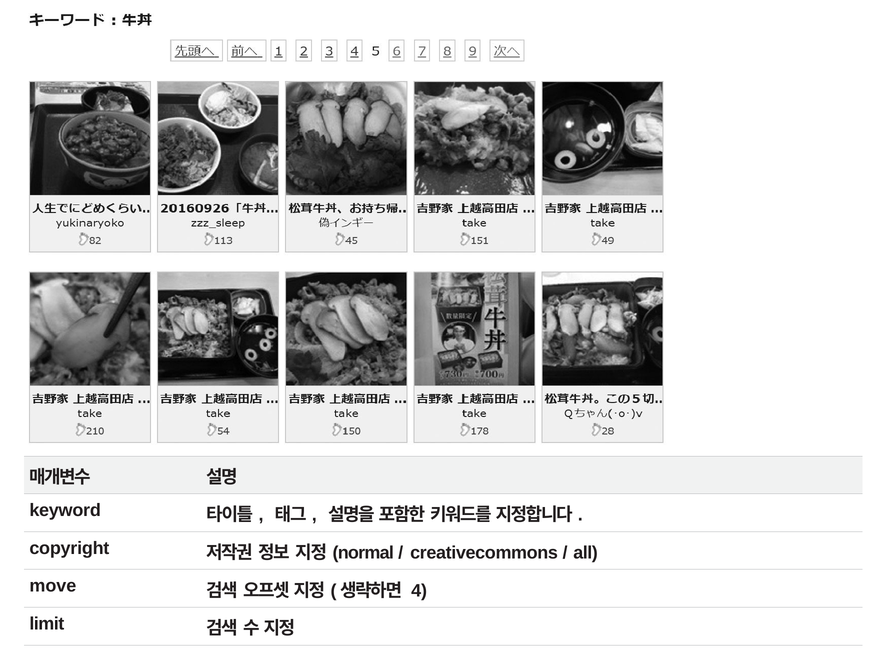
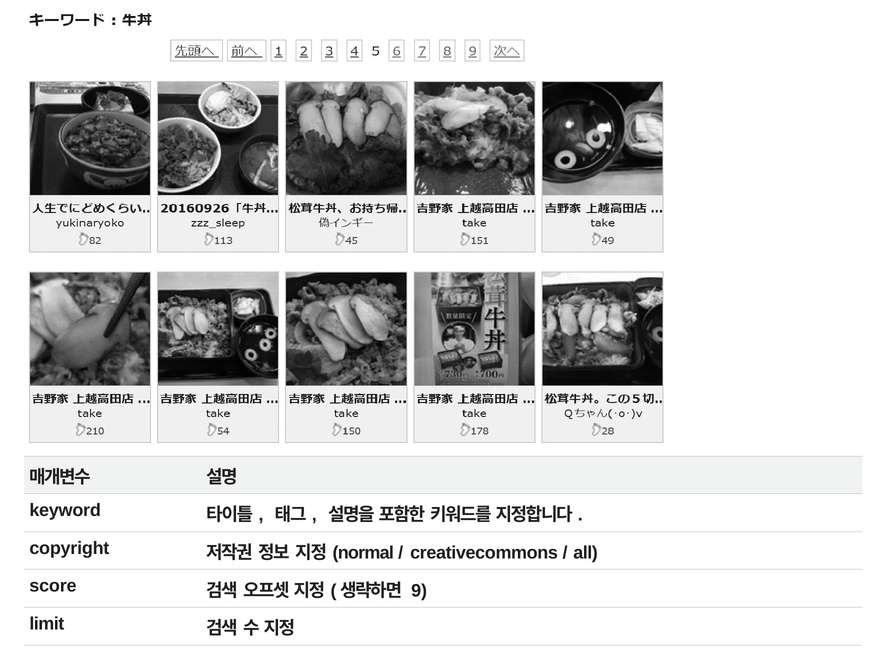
move: move -> score
4: 4 -> 9
